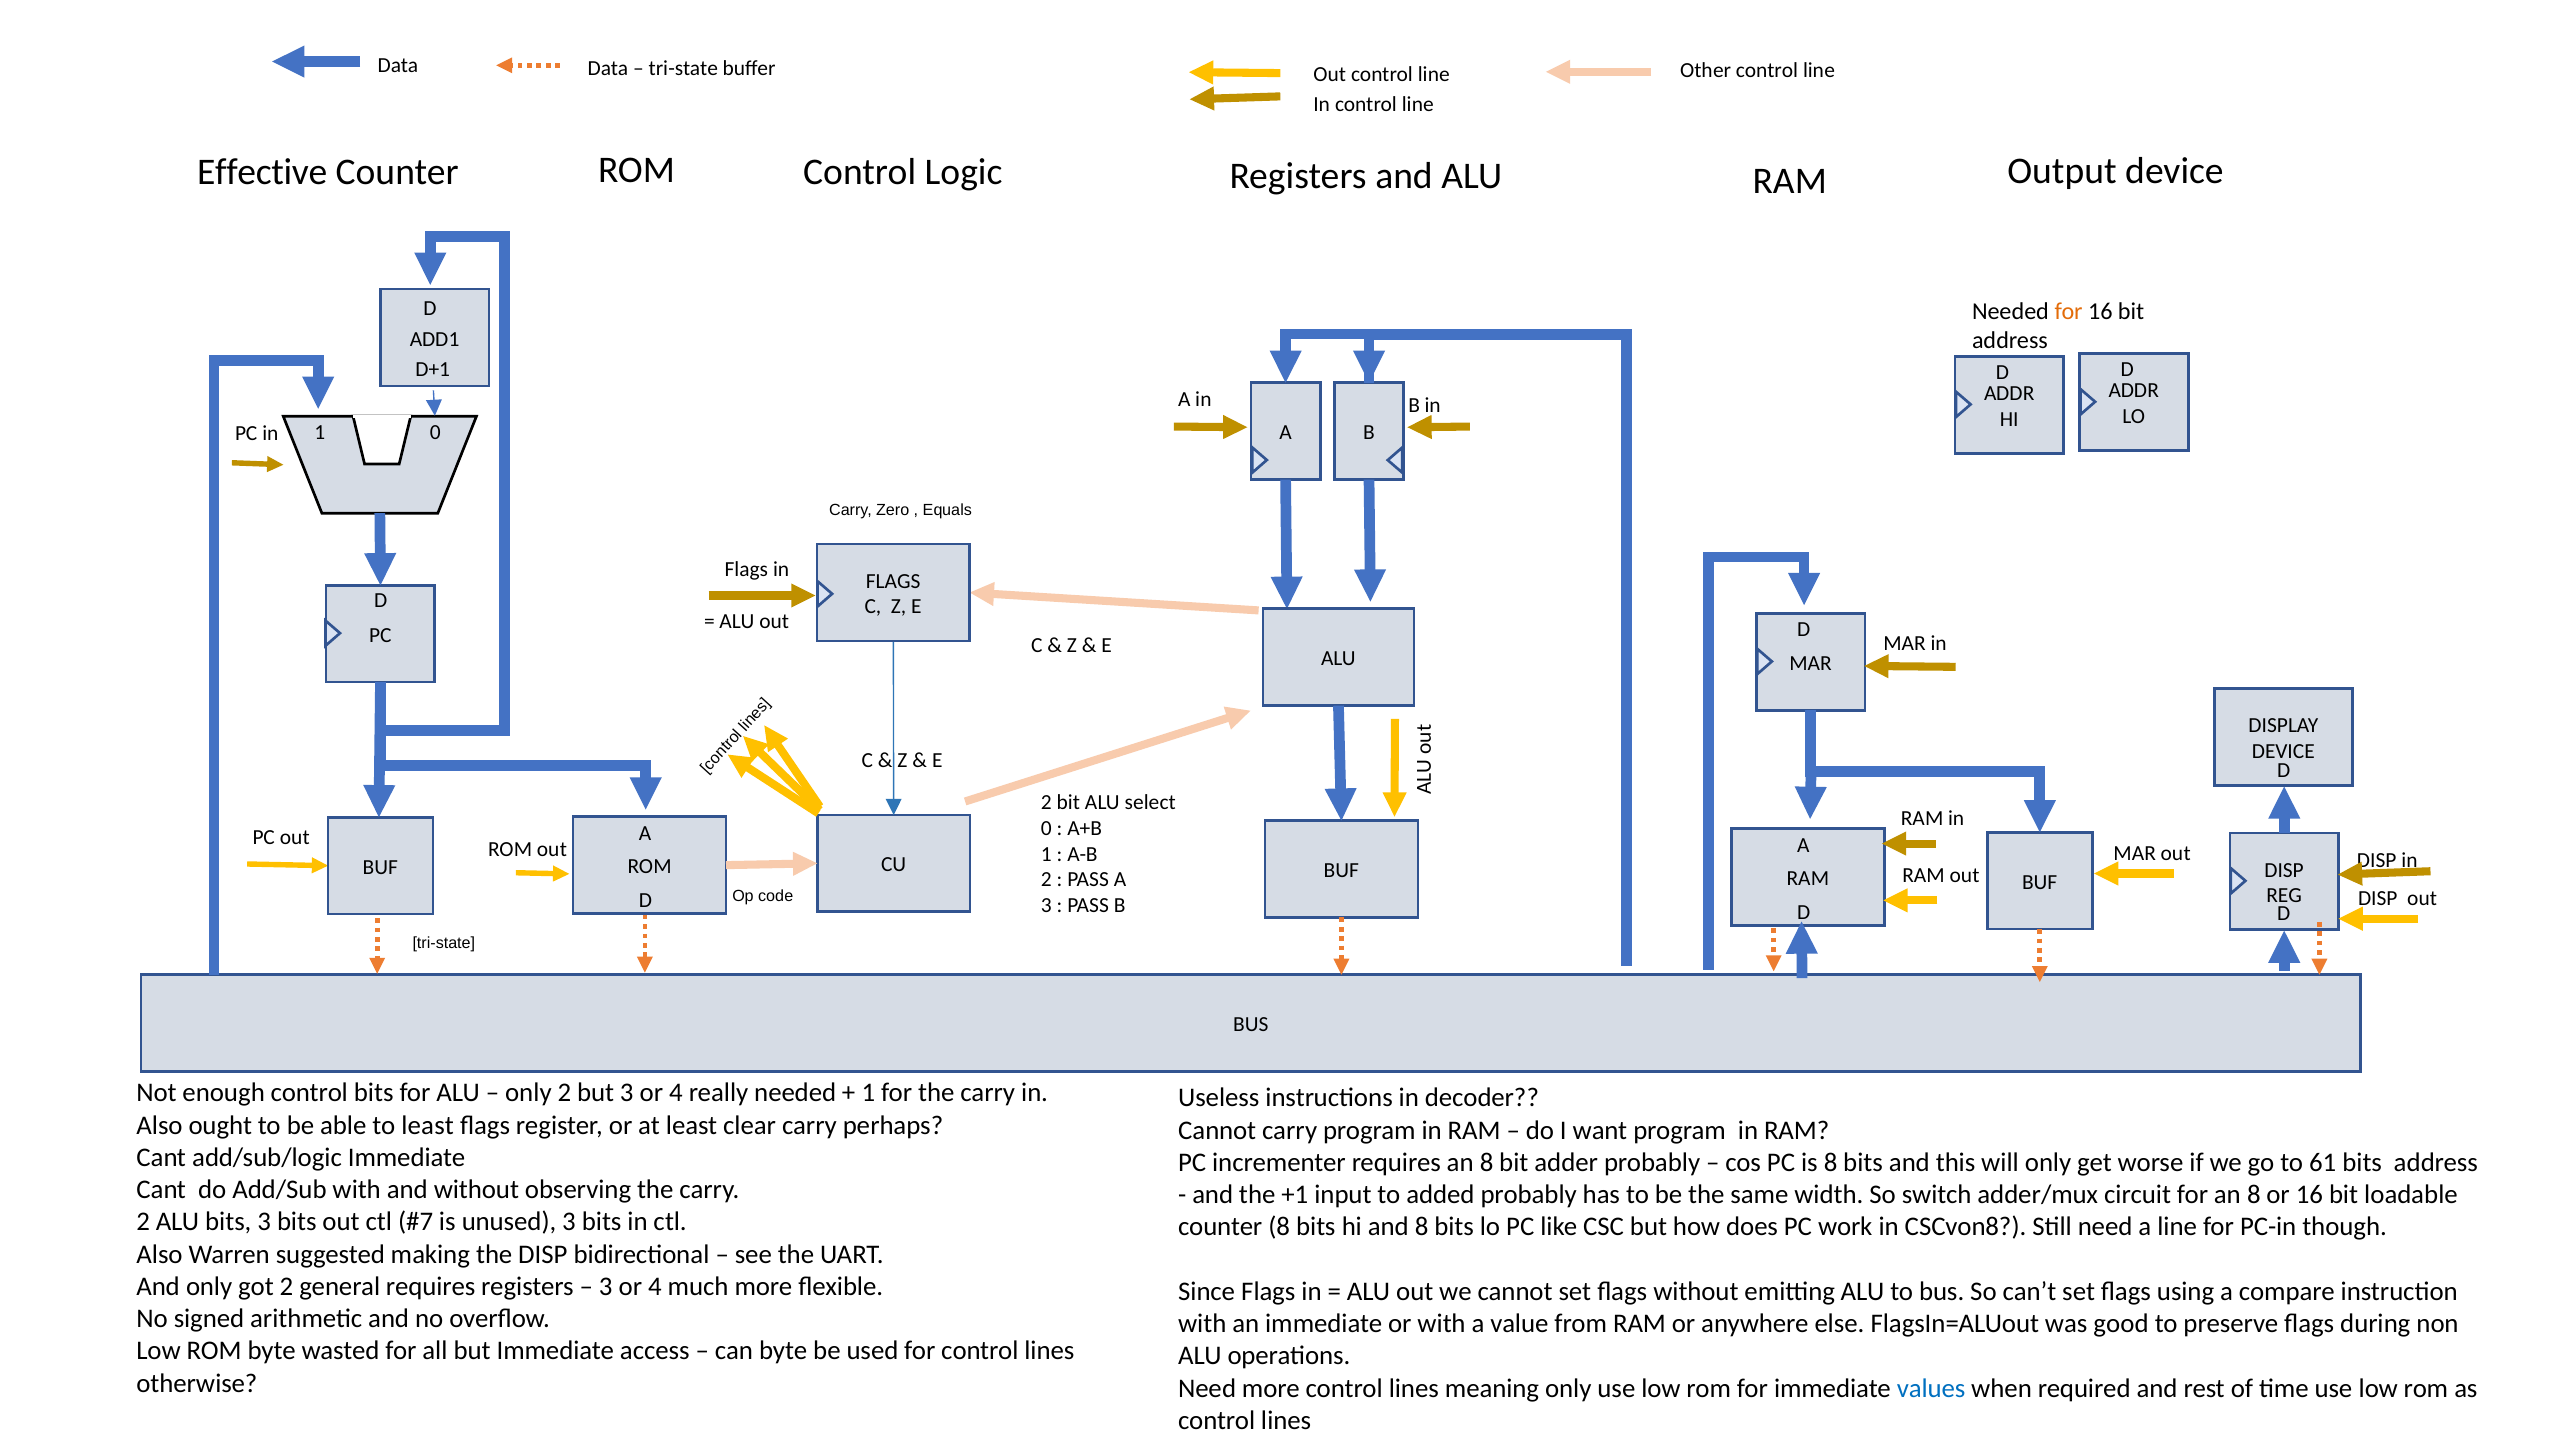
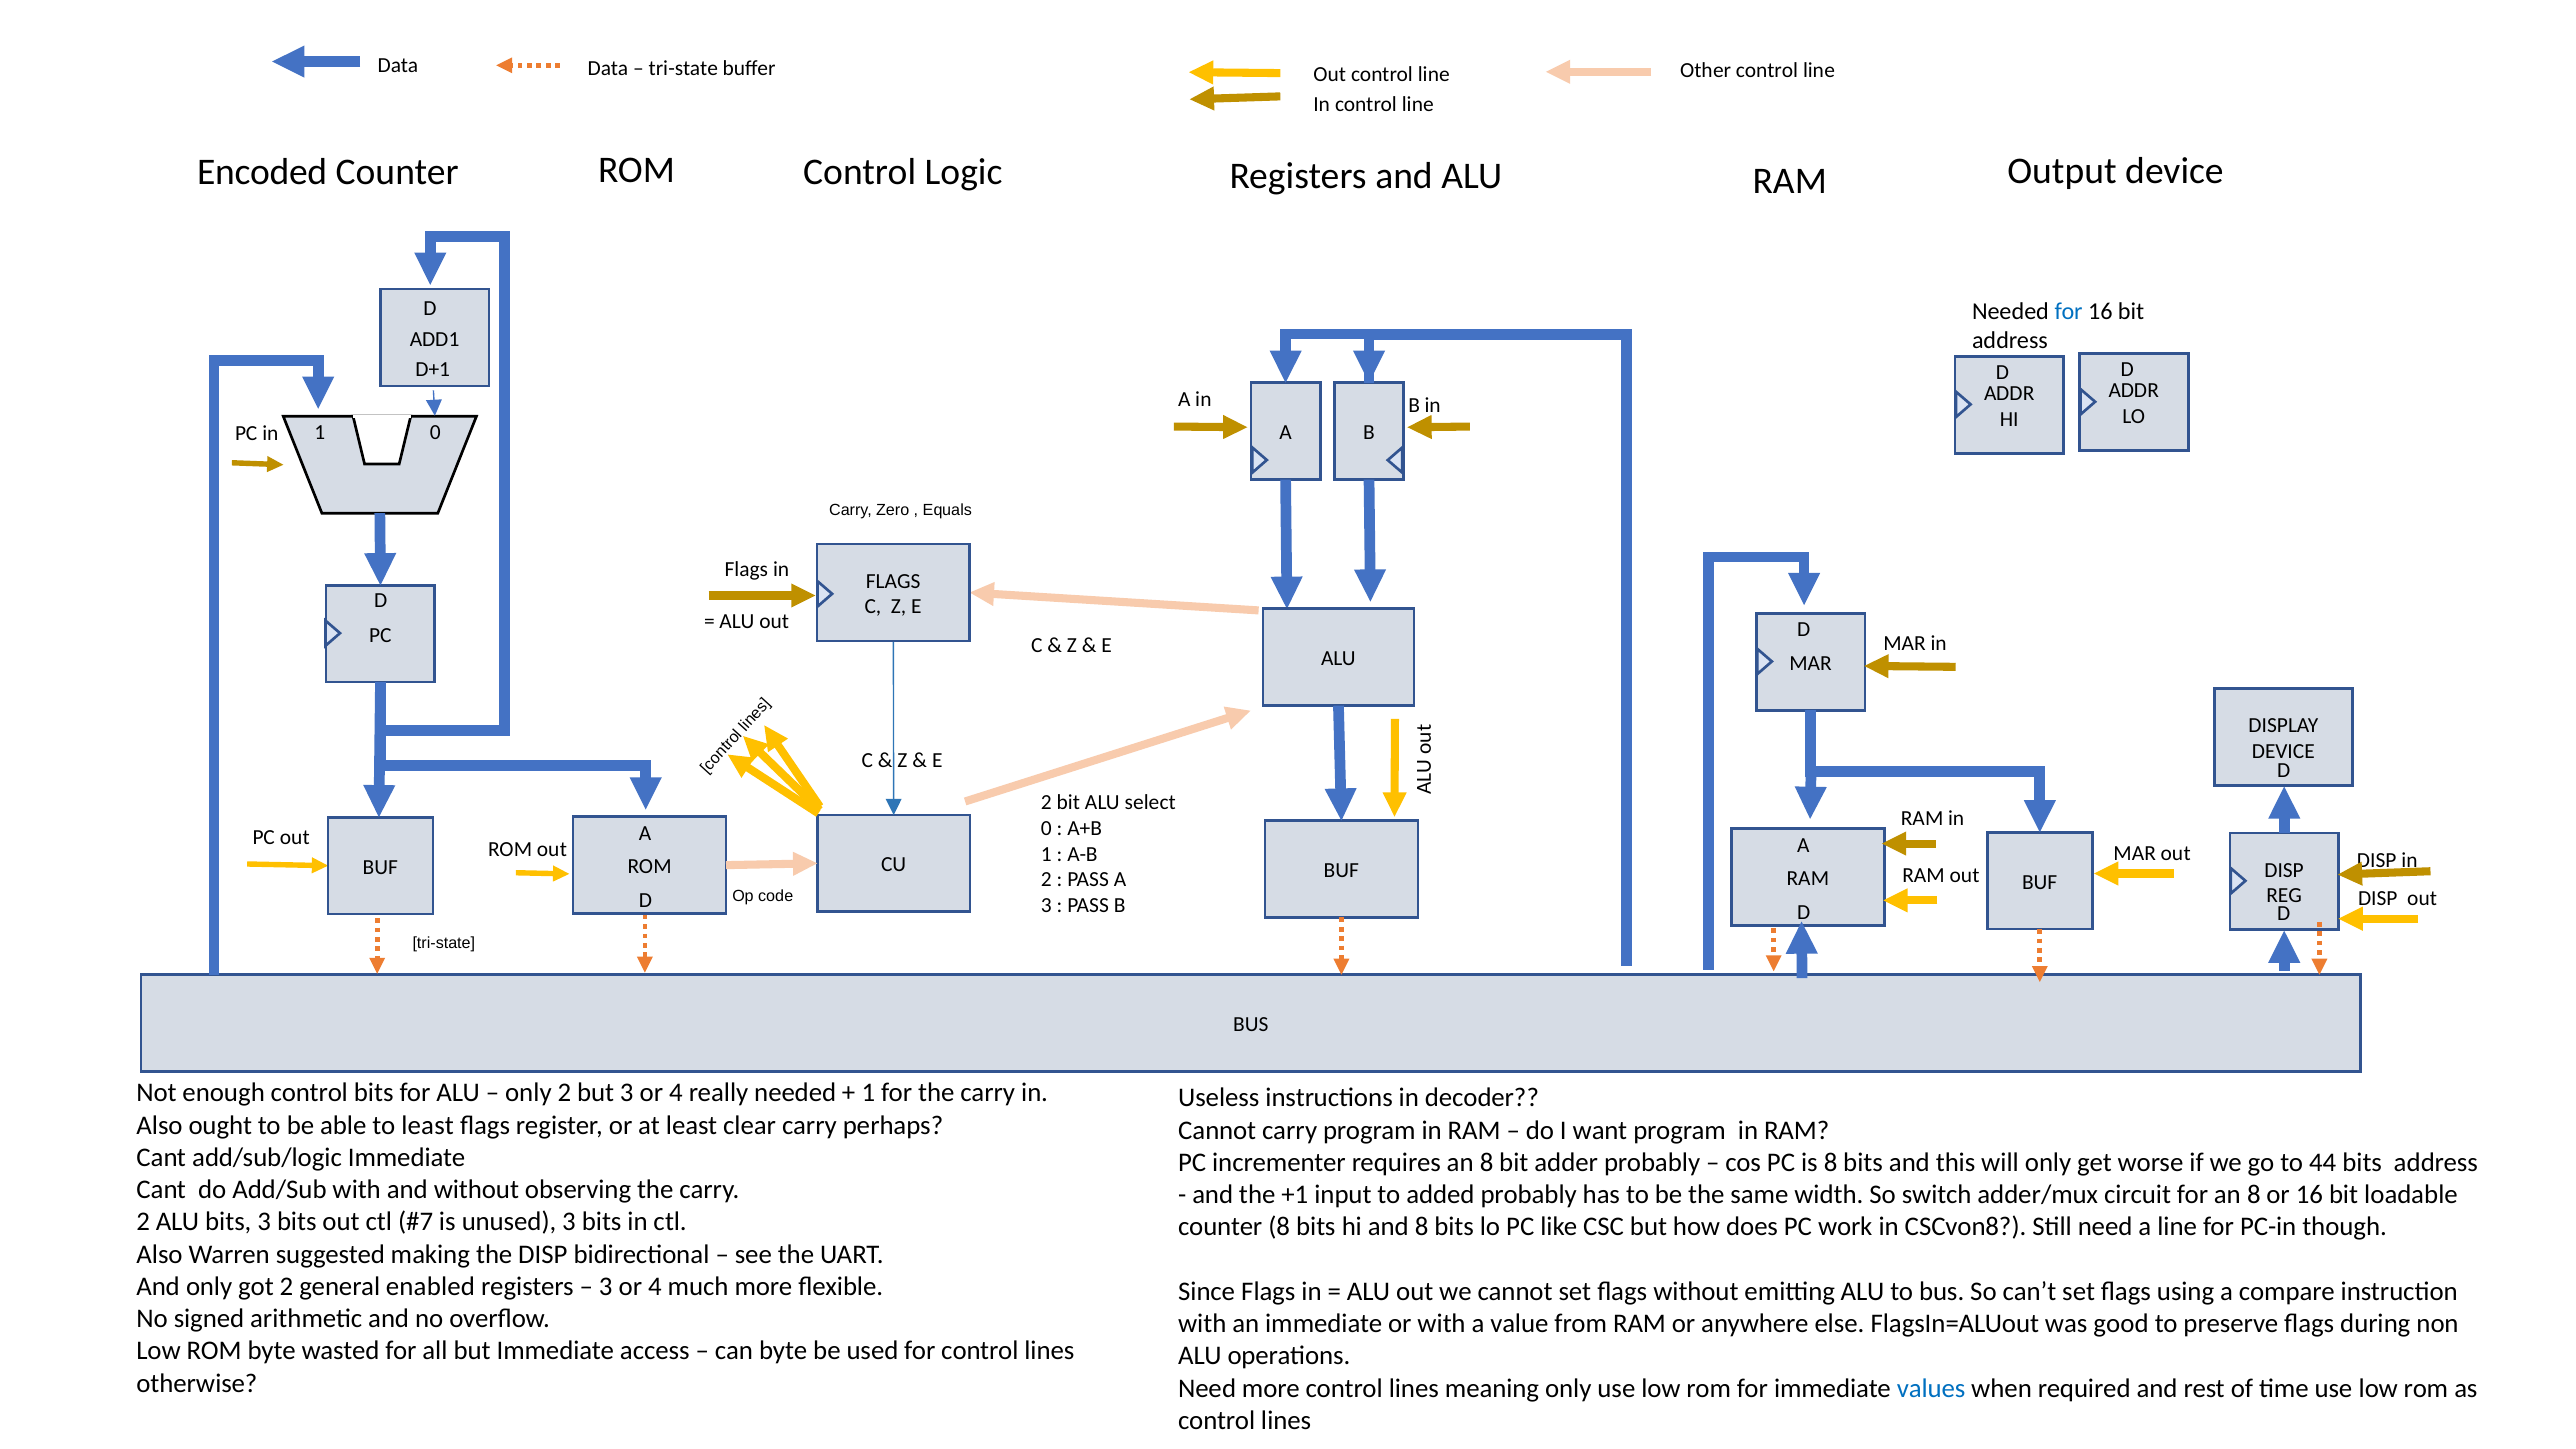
Effective: Effective -> Encoded
for at (2069, 311) colour: orange -> blue
61: 61 -> 44
general requires: requires -> enabled
